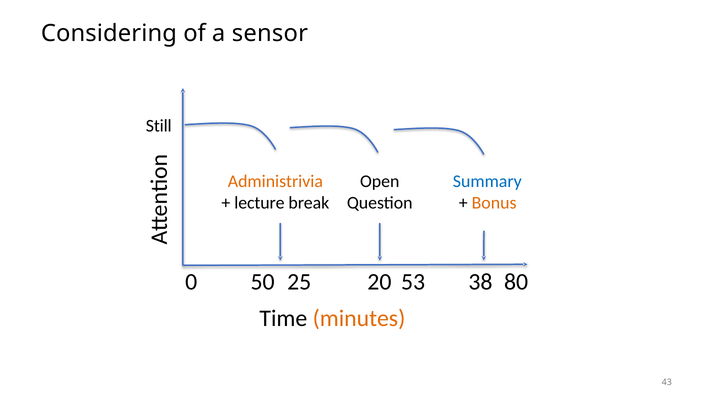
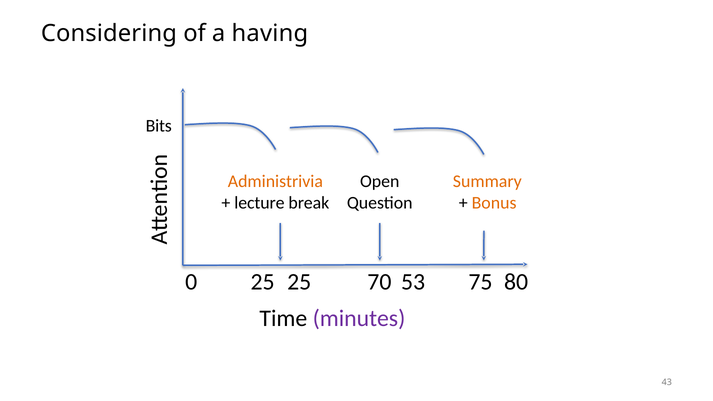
sensor: sensor -> having
Still: Still -> Bits
Summary colour: blue -> orange
0 50: 50 -> 25
20: 20 -> 70
38: 38 -> 75
minutes colour: orange -> purple
